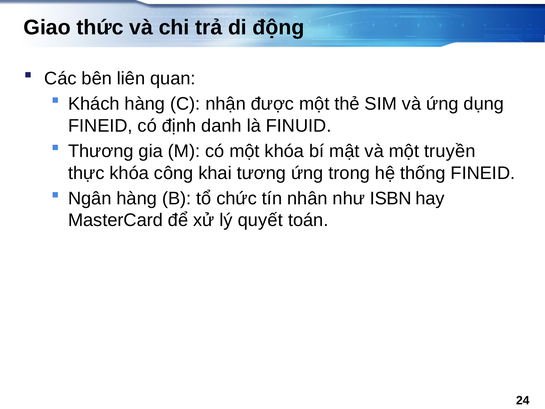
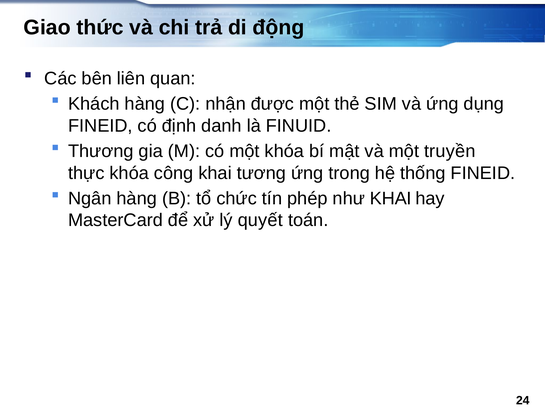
nhân: nhân -> phép
như ISBN: ISBN -> KHAI
